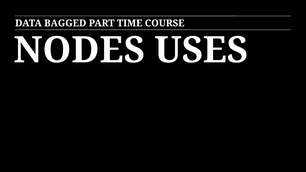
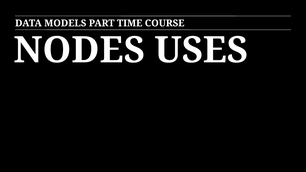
BAGGED: BAGGED -> MODELS
